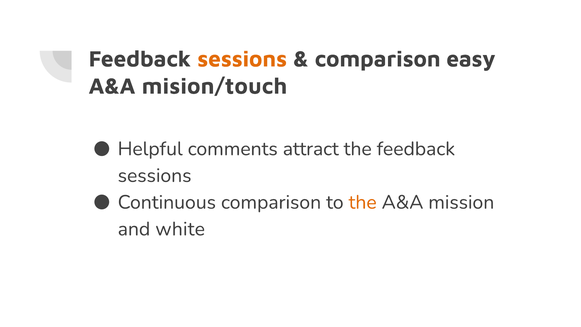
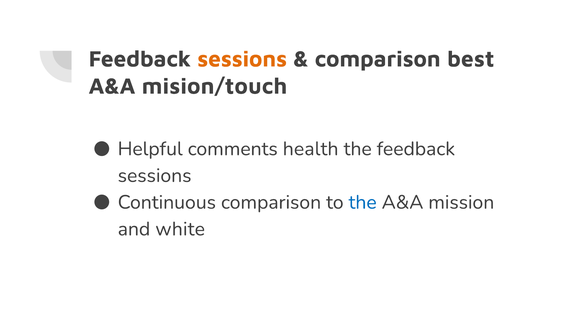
easy: easy -> best
attract: attract -> health
the at (363, 202) colour: orange -> blue
